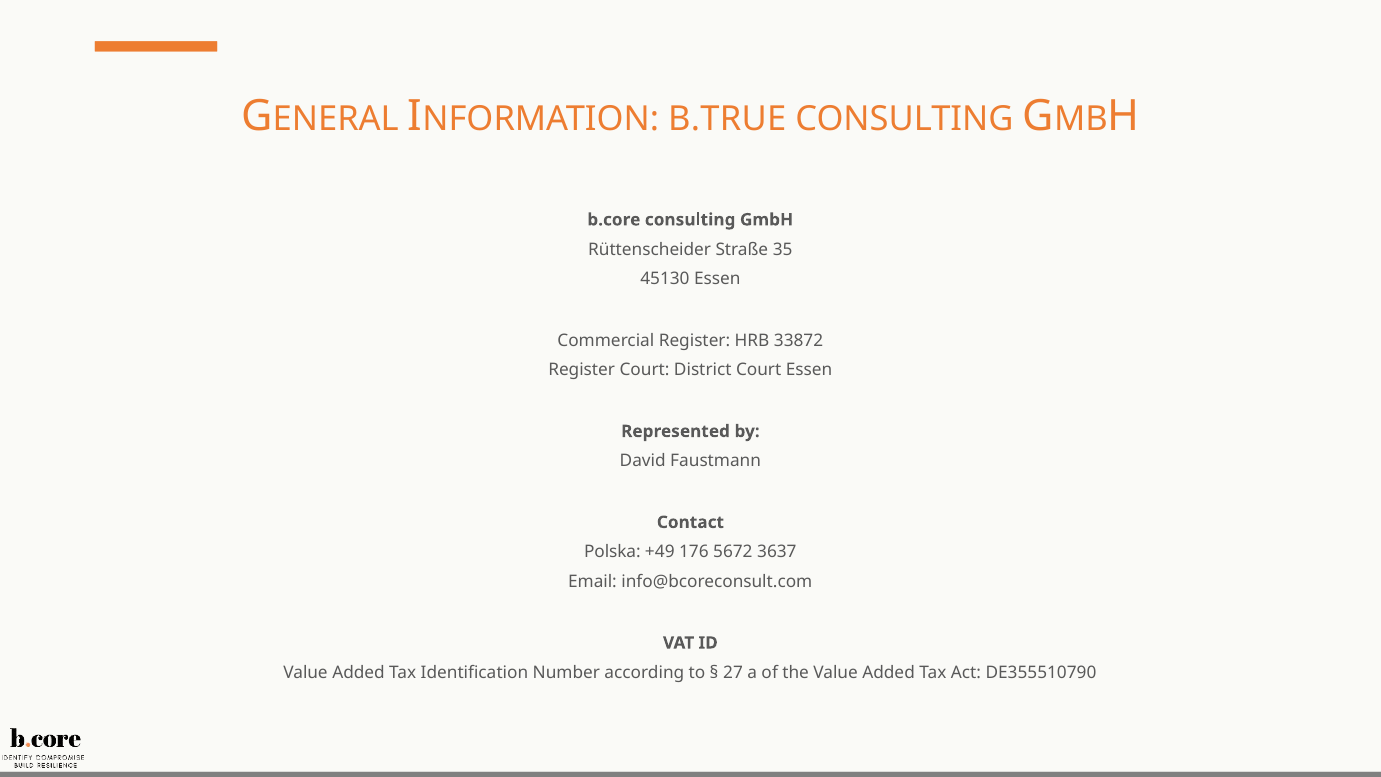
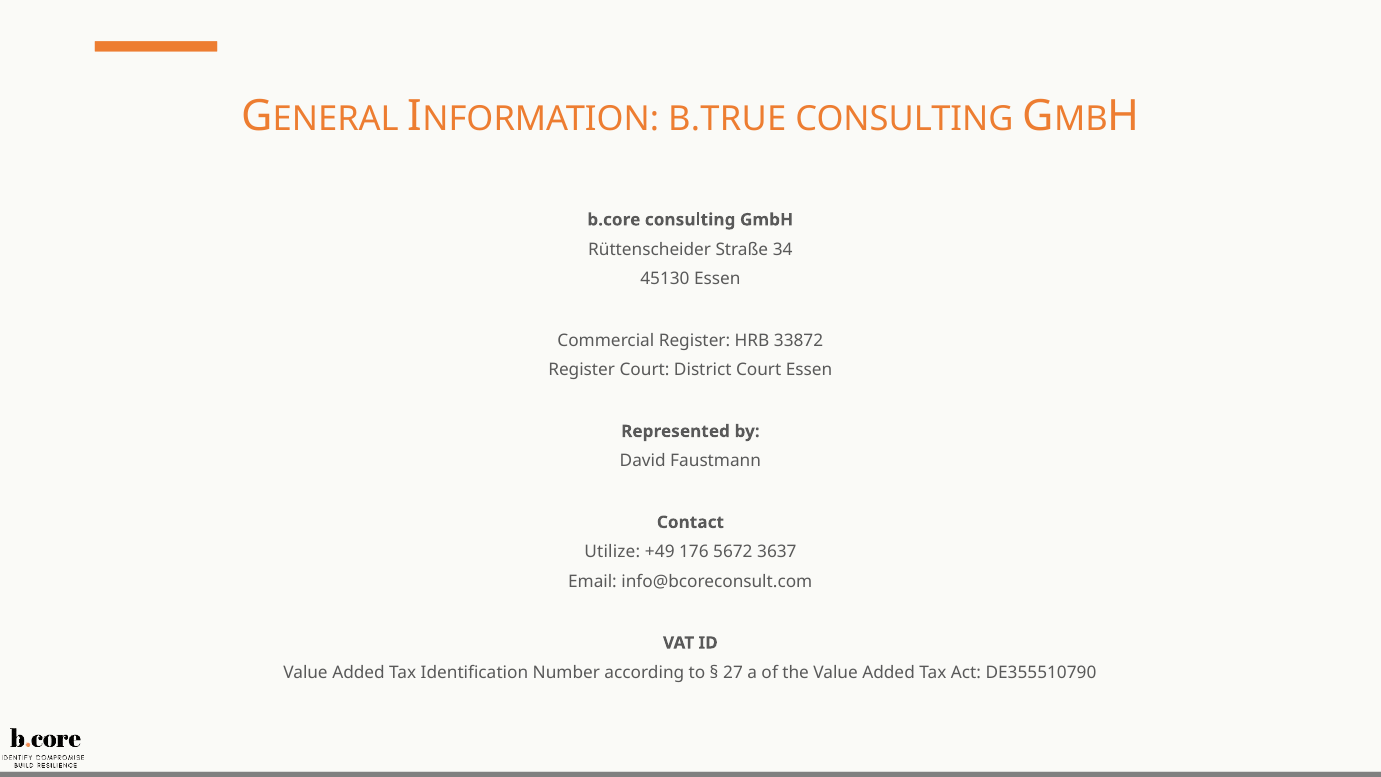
35: 35 -> 34
Polska: Polska -> Utilize
